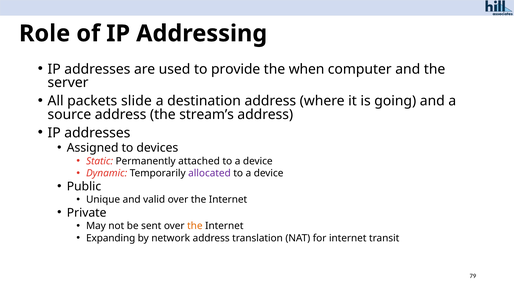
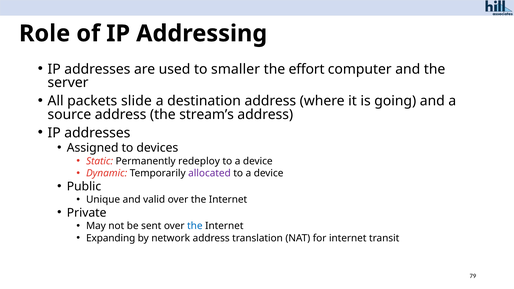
provide: provide -> smaller
when: when -> effort
attached: attached -> redeploy
the at (195, 226) colour: orange -> blue
